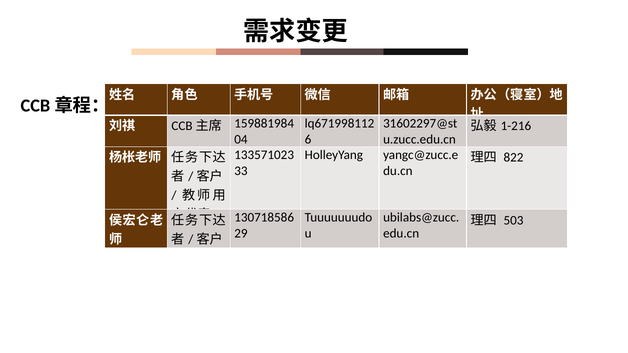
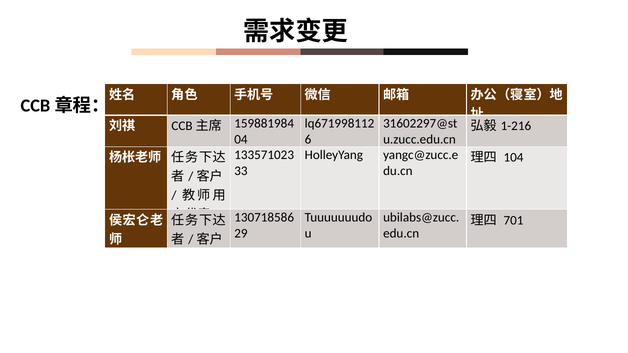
822: 822 -> 104
503: 503 -> 701
